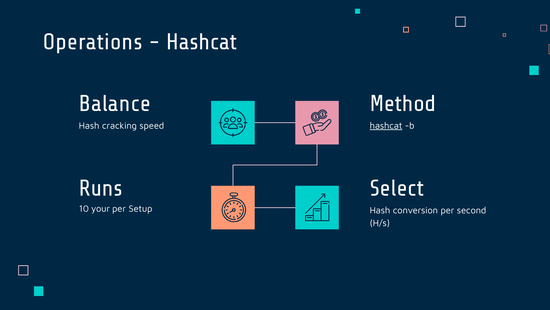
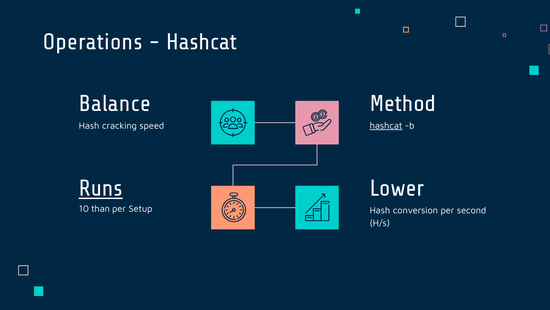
Runs underline: none -> present
Select: Select -> Lower
your: your -> than
